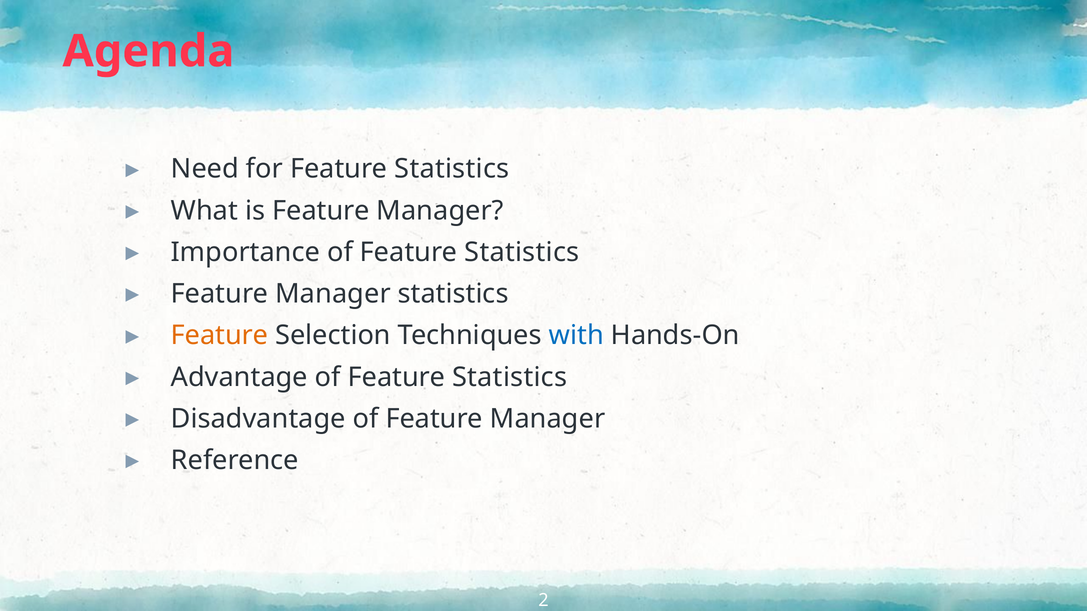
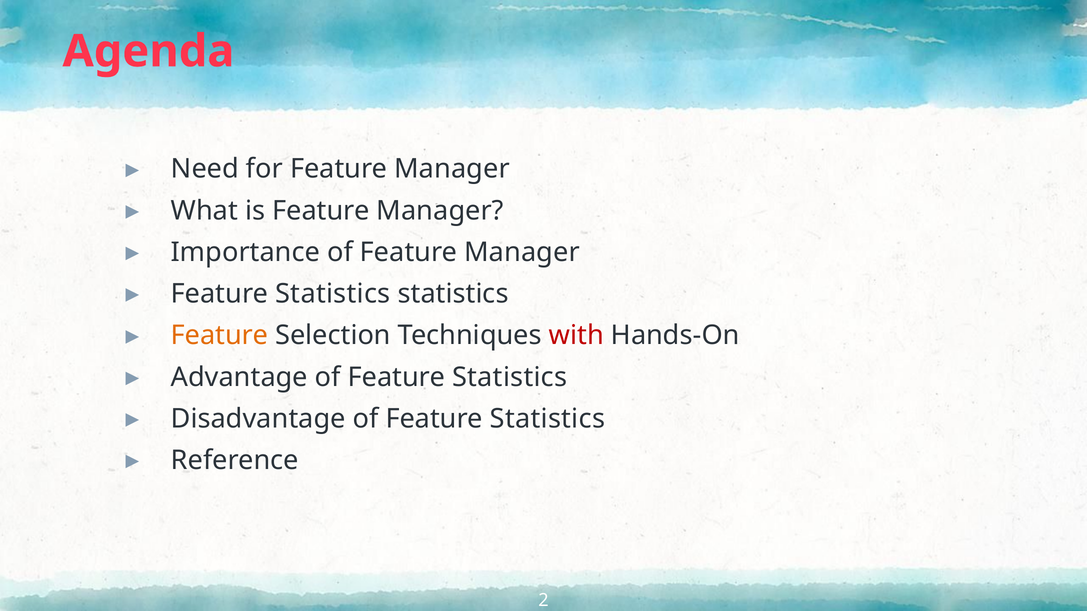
for Feature Statistics: Statistics -> Manager
Importance of Feature Statistics: Statistics -> Manager
Manager at (333, 294): Manager -> Statistics
with colour: blue -> red
Disadvantage of Feature Manager: Manager -> Statistics
